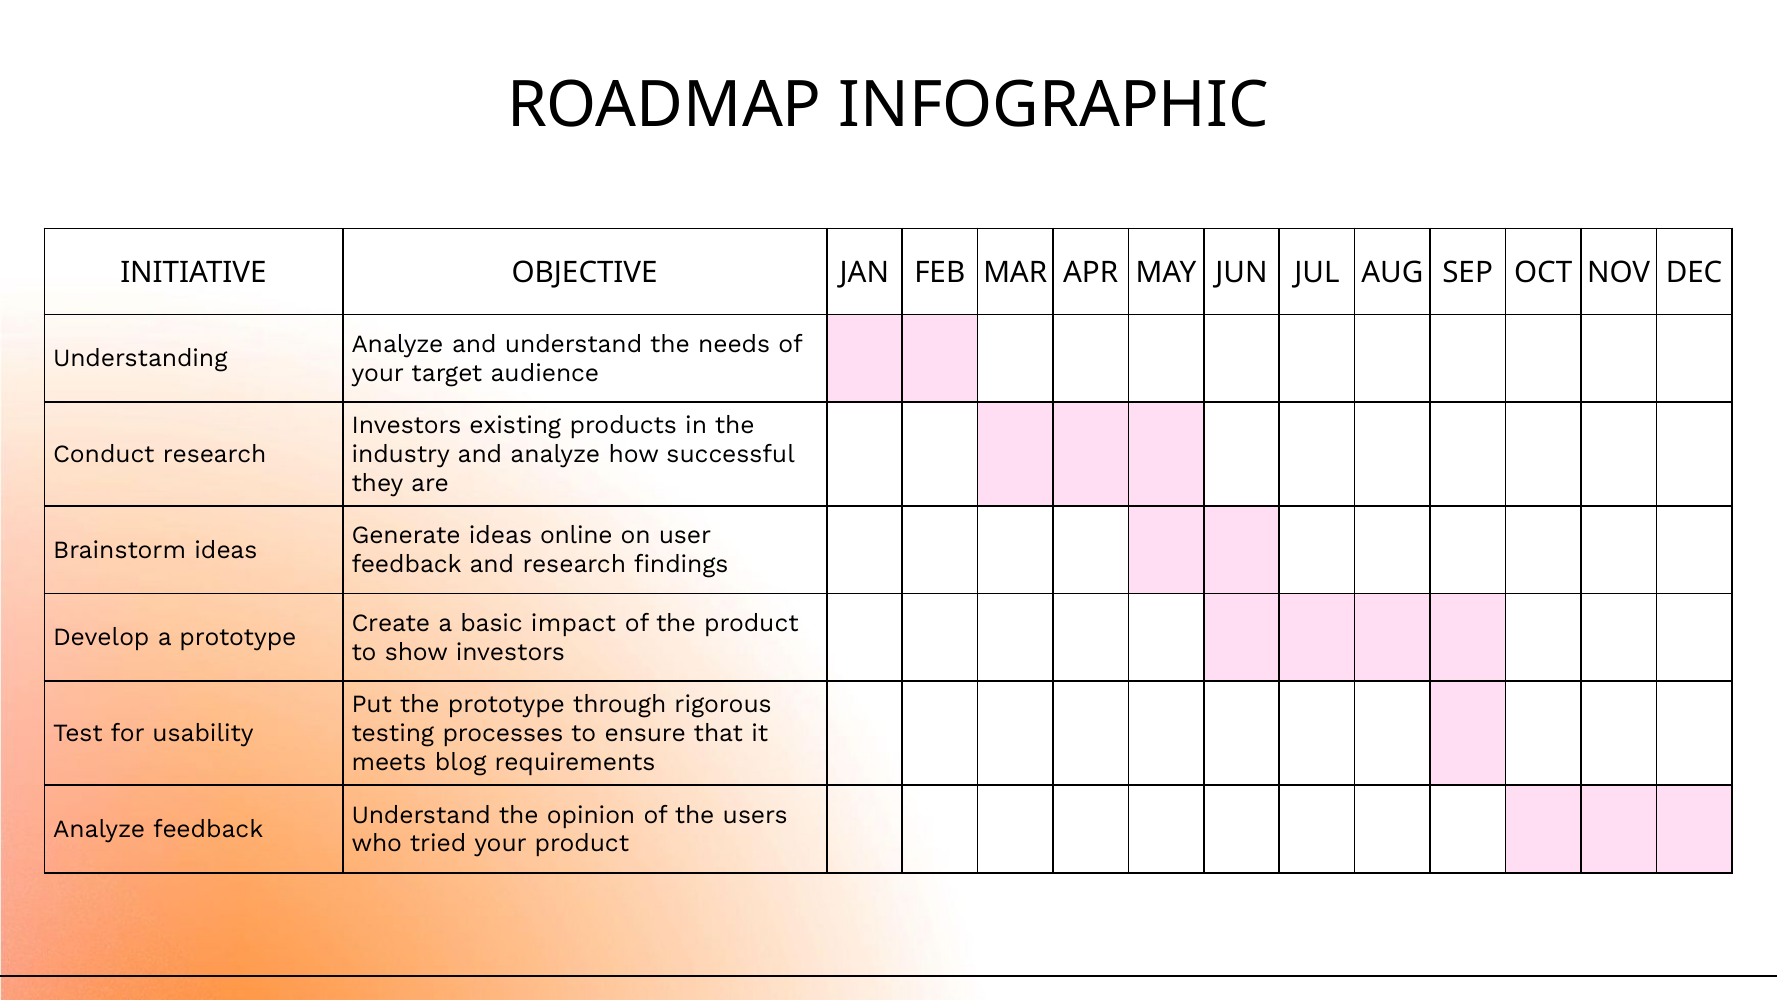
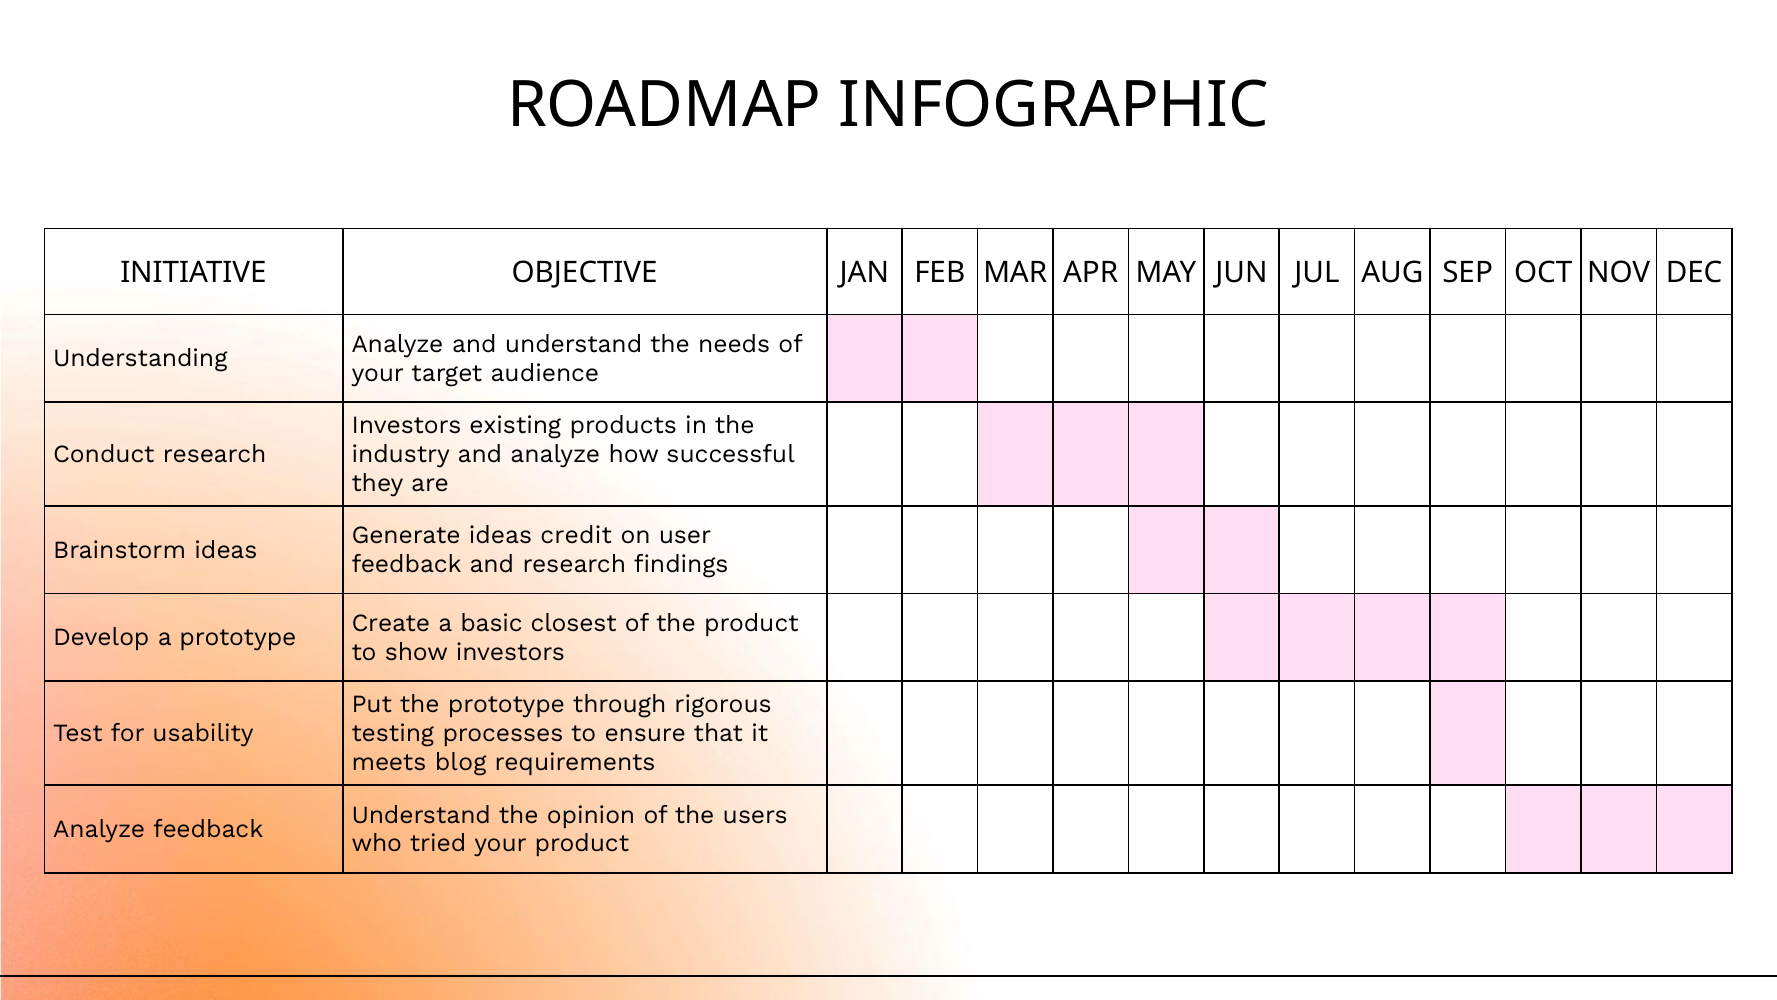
online: online -> credit
impact: impact -> closest
